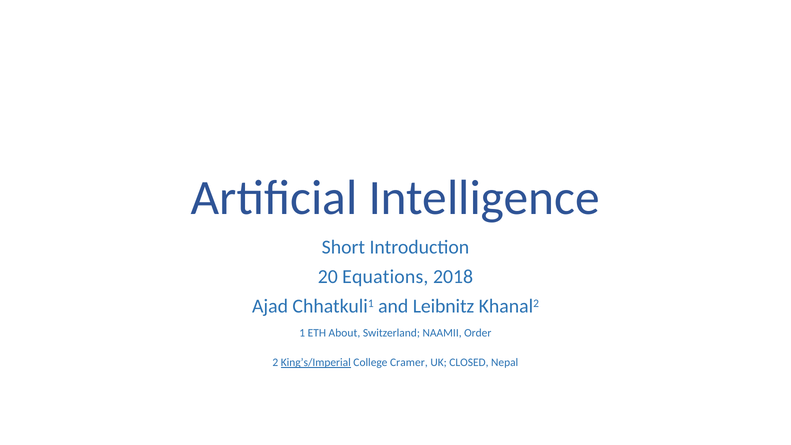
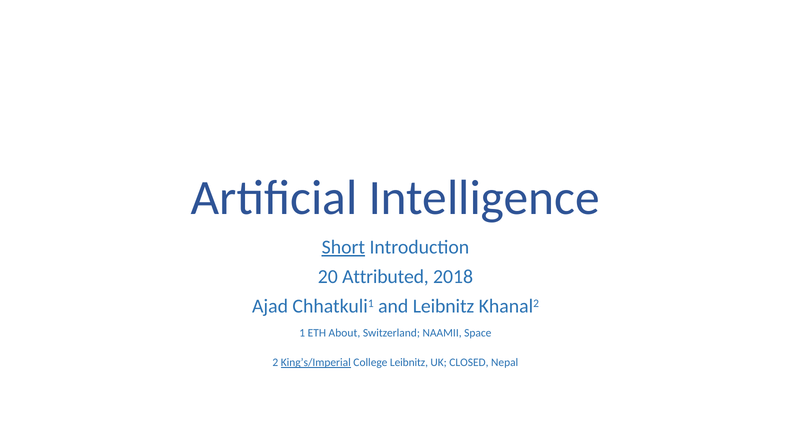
Short underline: none -> present
Equations: Equations -> Attributed
Order: Order -> Space
College Cramer: Cramer -> Leibnitz
